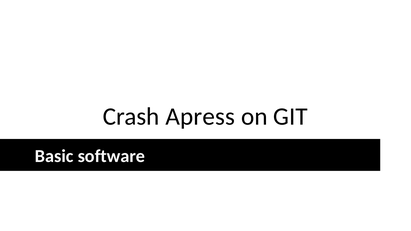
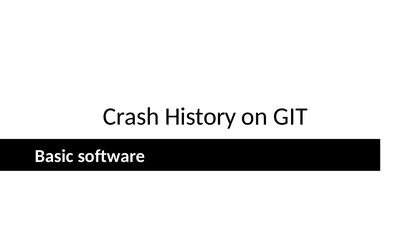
Apress: Apress -> History
